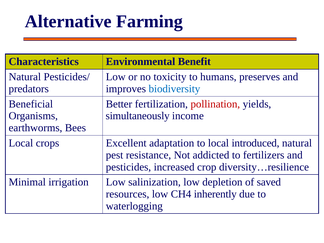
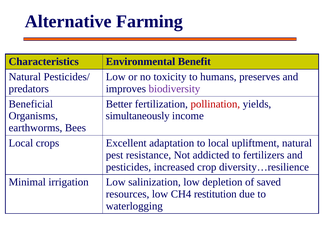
biodiversity colour: blue -> purple
introduced: introduced -> upliftment
inherently: inherently -> restitution
